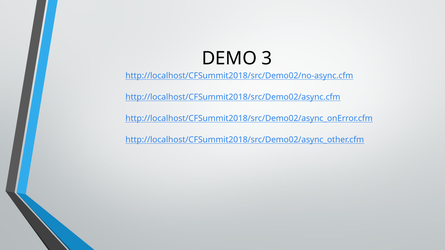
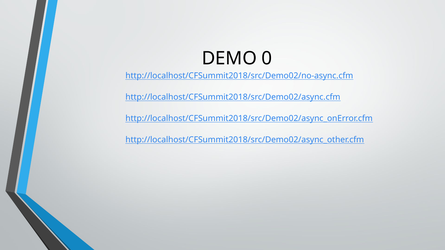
3: 3 -> 0
